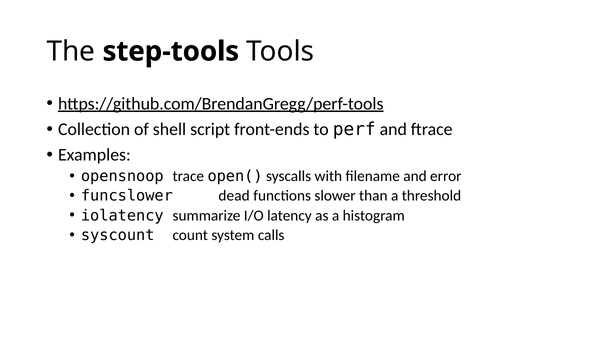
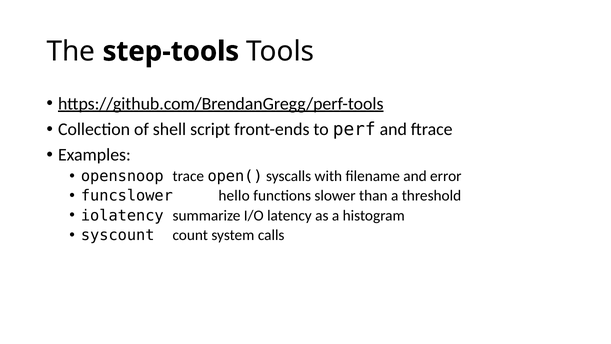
dead: dead -> hello
